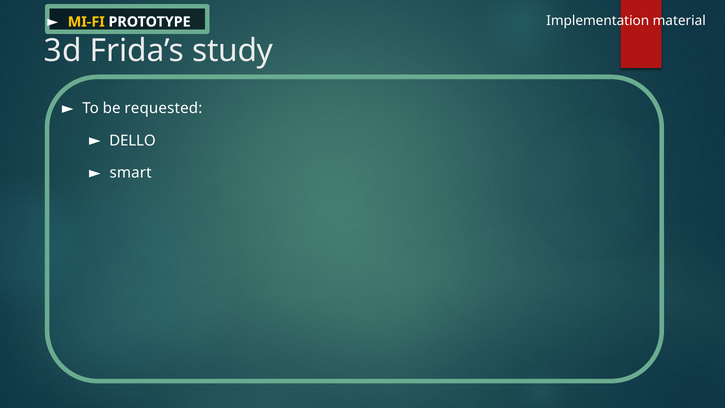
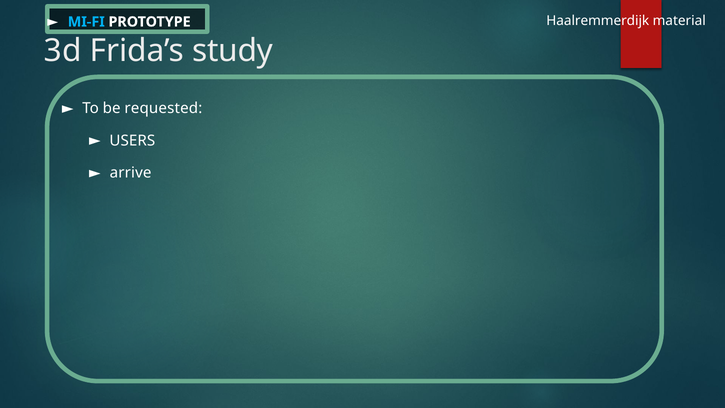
MI-FI colour: yellow -> light blue
Implementation: Implementation -> Haalremmerdijk
DELLO: DELLO -> USERS
smart: smart -> arrive
